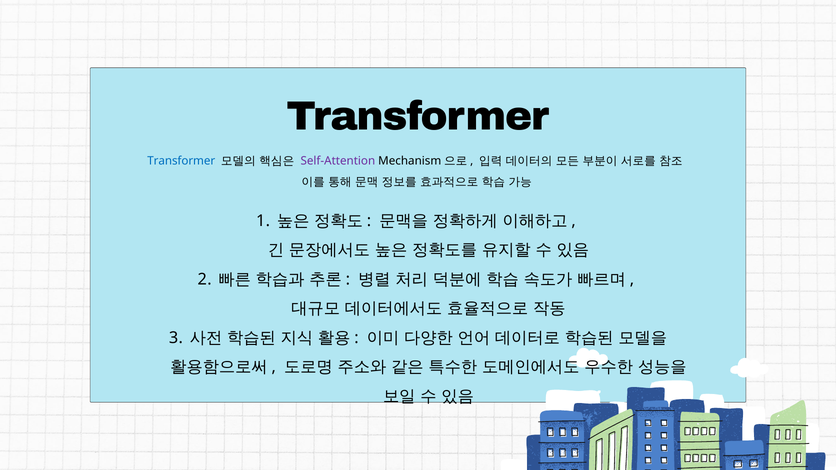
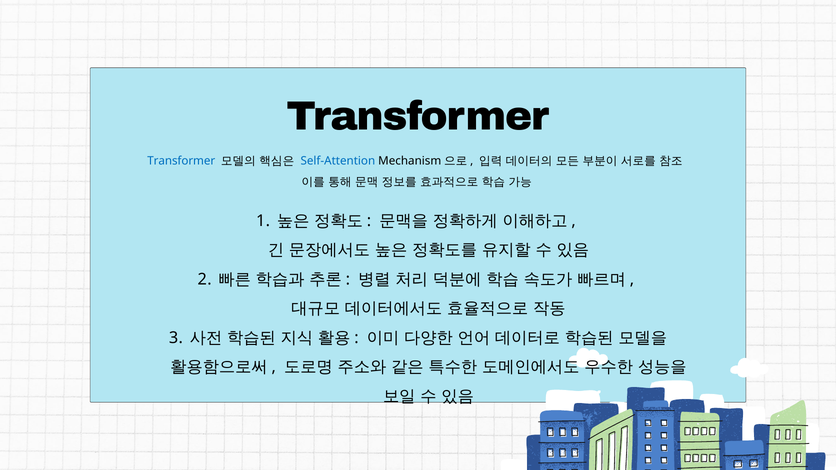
Self-Attention colour: purple -> blue
